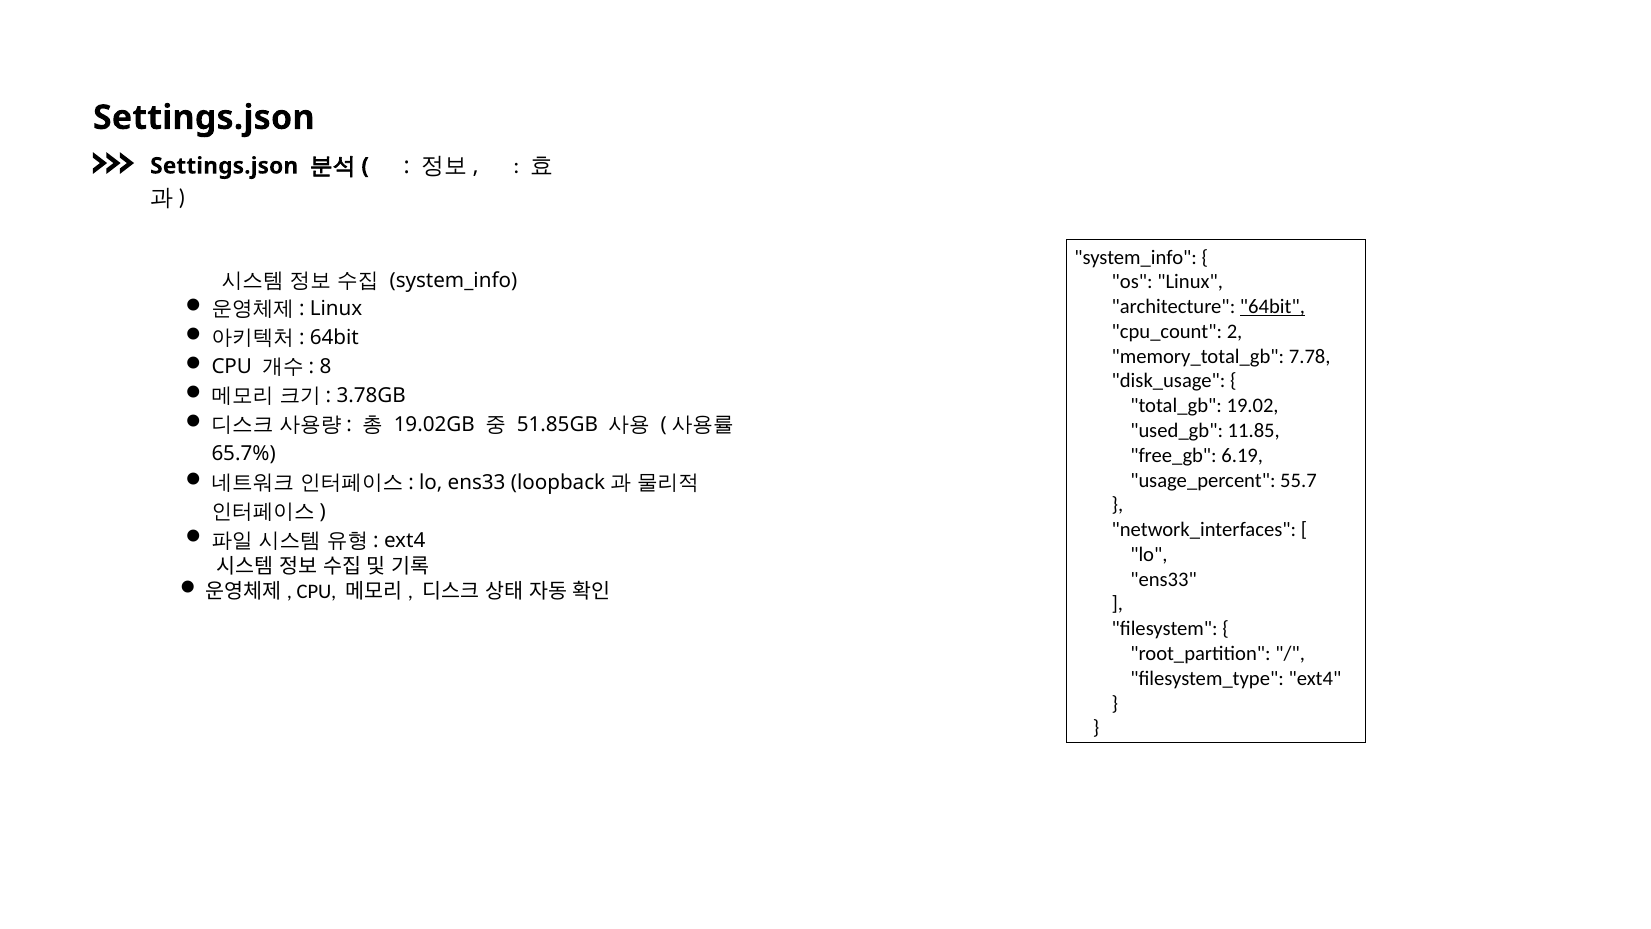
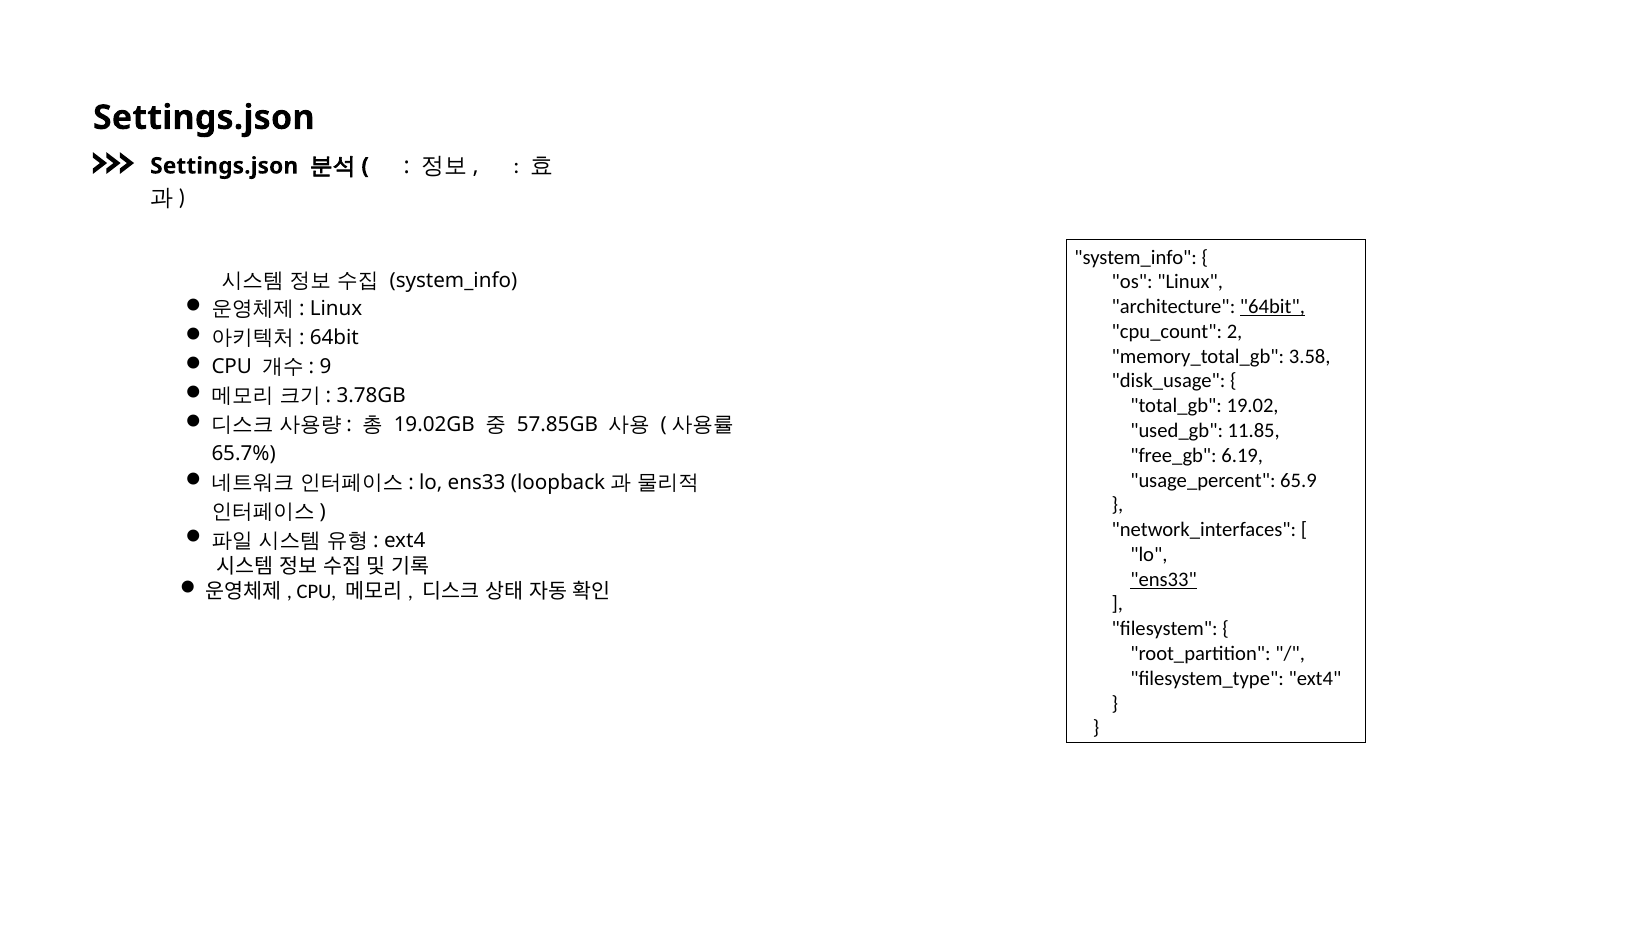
7.78: 7.78 -> 3.58
8: 8 -> 9
51.85GB: 51.85GB -> 57.85GB
55.7: 55.7 -> 65.9
ens33 at (1164, 579) underline: none -> present
